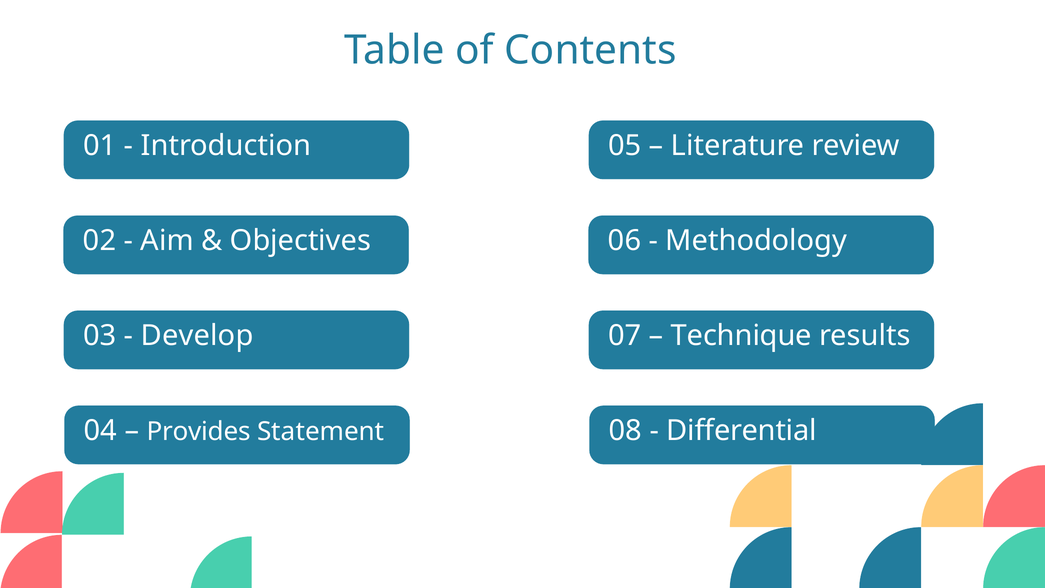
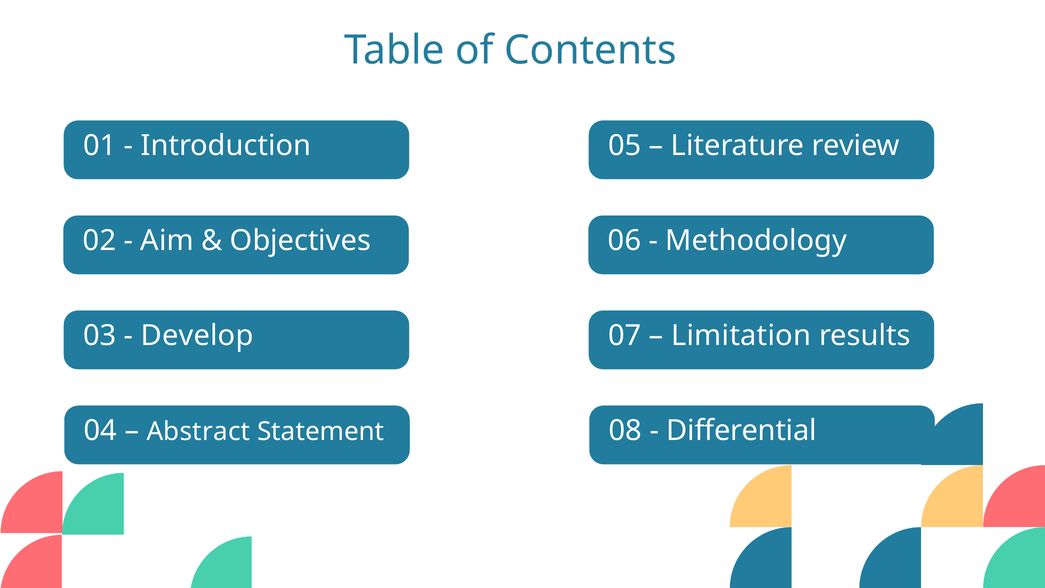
Technique: Technique -> Limitation
Provides: Provides -> Abstract
